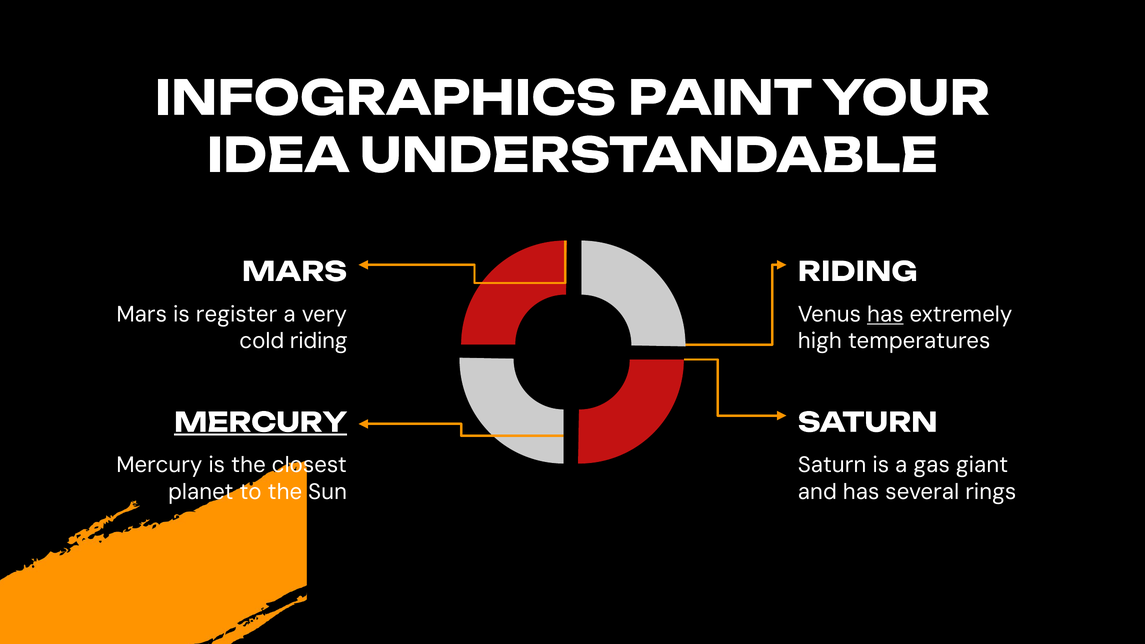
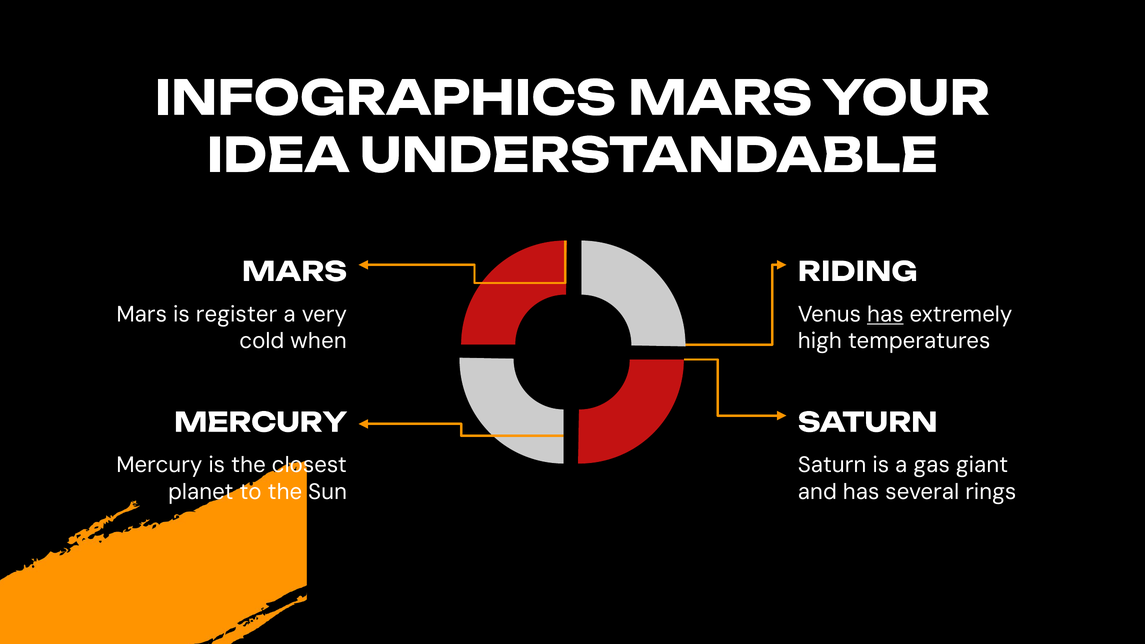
INFOGRAPHICS PAINT: PAINT -> MARS
cold riding: riding -> when
MERCURY at (261, 423) underline: present -> none
